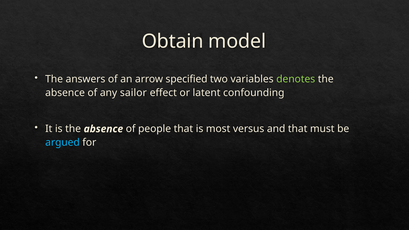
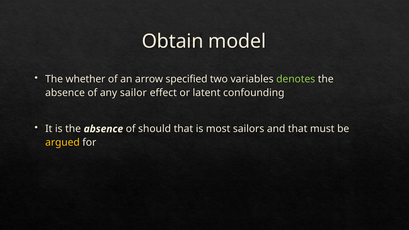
answers: answers -> whether
people: people -> should
versus: versus -> sailors
argued colour: light blue -> yellow
